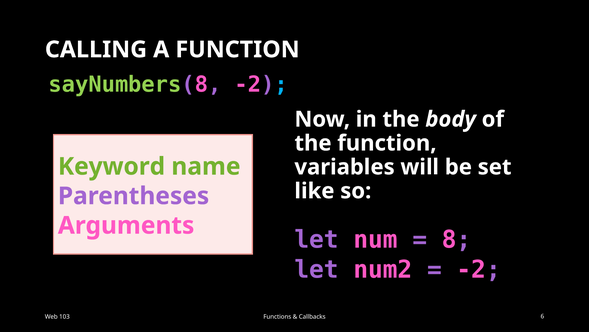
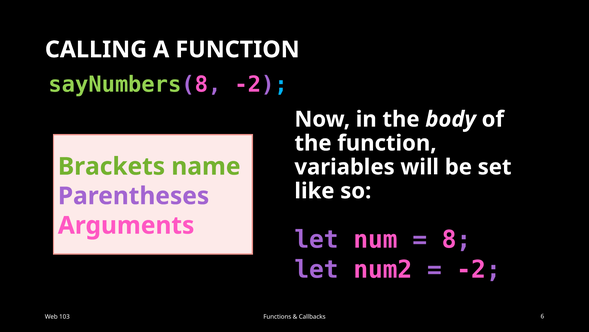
Keyword: Keyword -> Brackets
